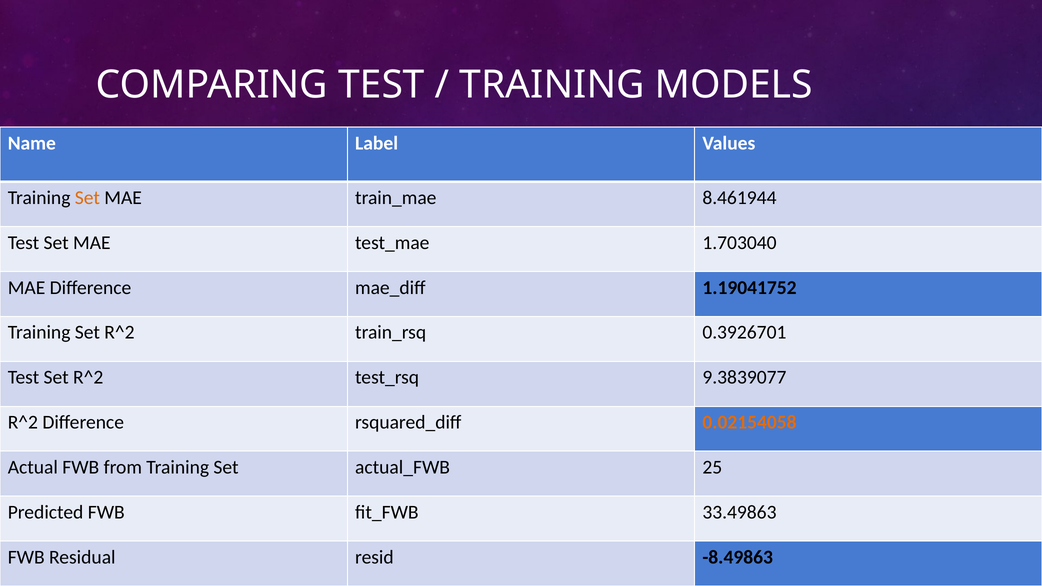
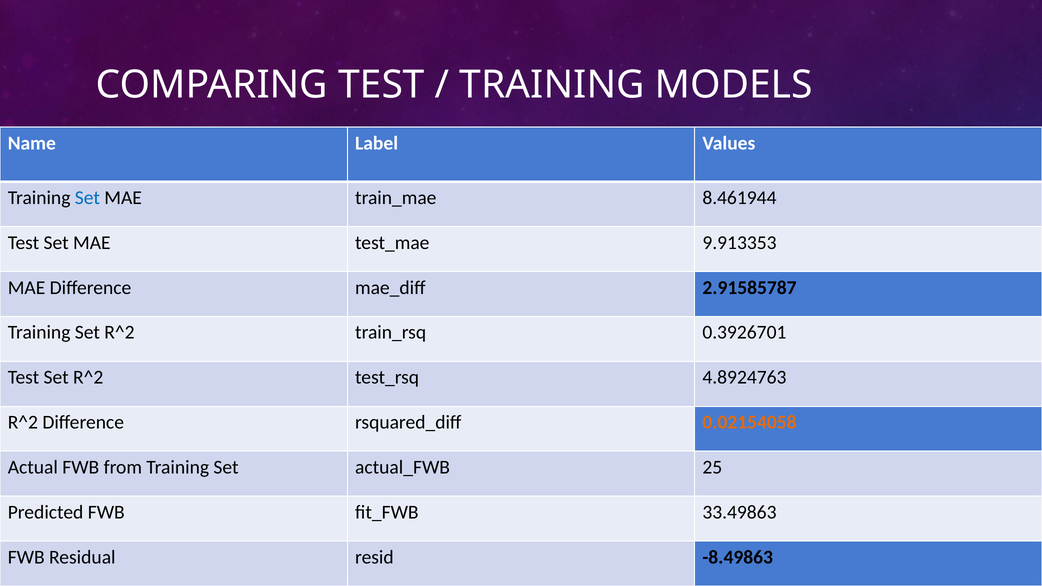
Set at (87, 198) colour: orange -> blue
1.703040: 1.703040 -> 9.913353
1.19041752: 1.19041752 -> 2.91585787
9.3839077: 9.3839077 -> 4.8924763
